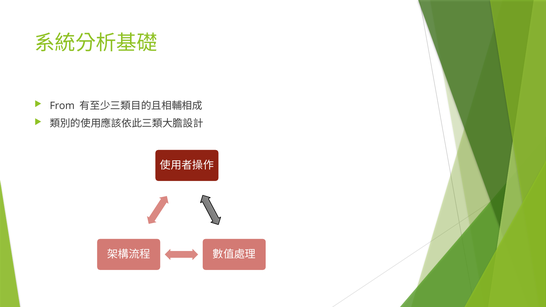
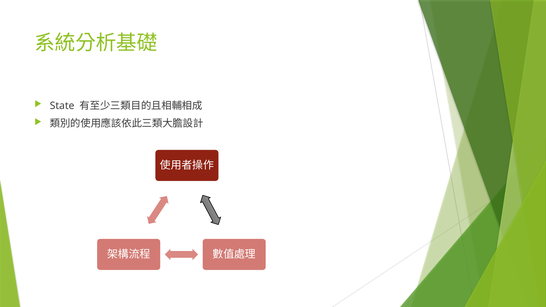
From: From -> State
